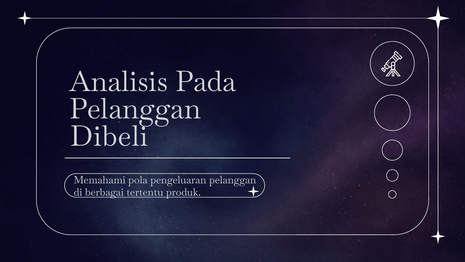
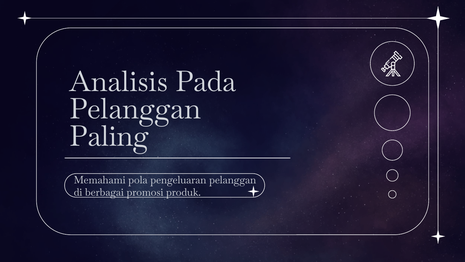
Dibeli: Dibeli -> Paling
tertentu: tertentu -> promosi
